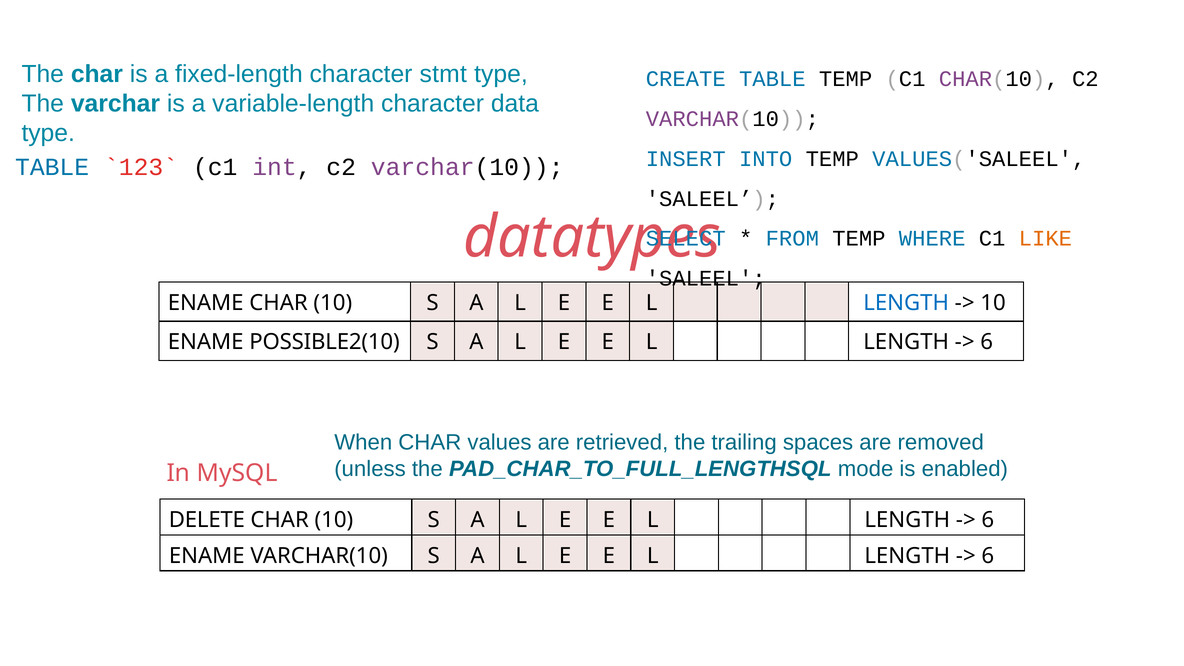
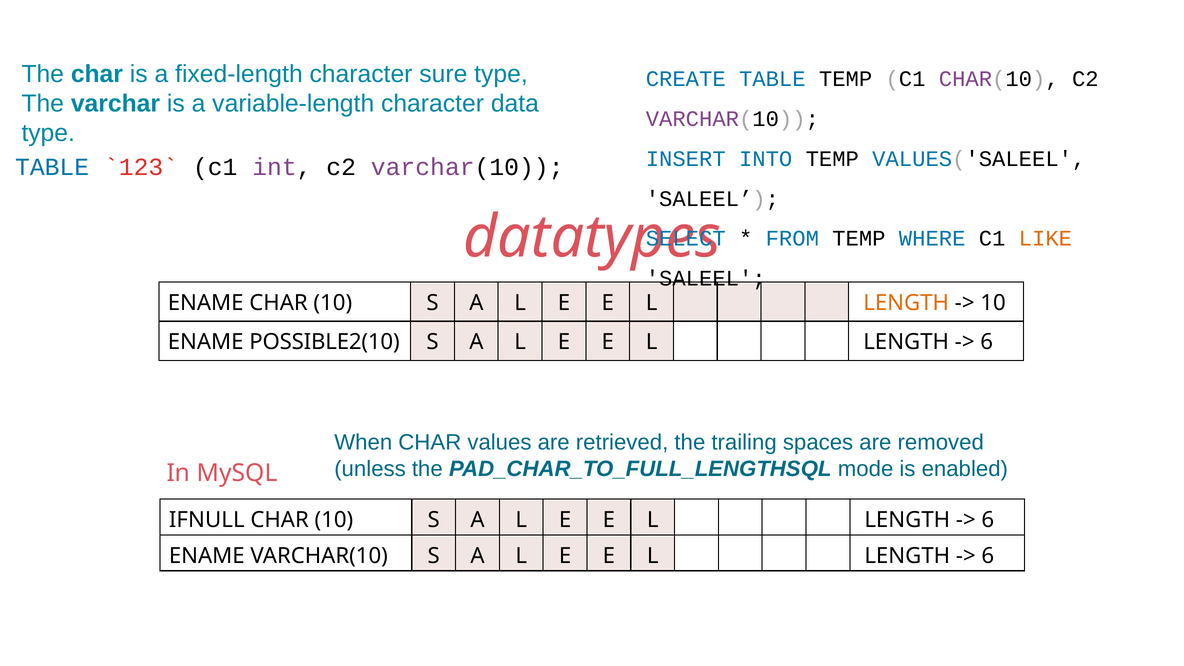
stmt: stmt -> sure
LENGTH at (906, 303) colour: blue -> orange
DELETE: DELETE -> IFNULL
